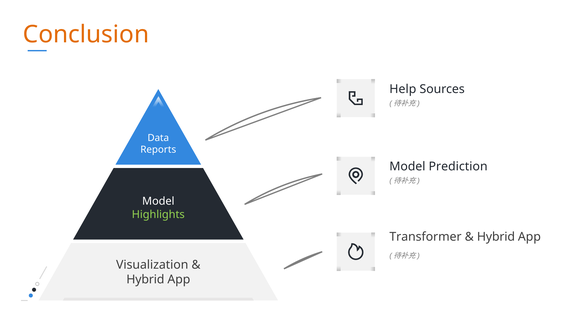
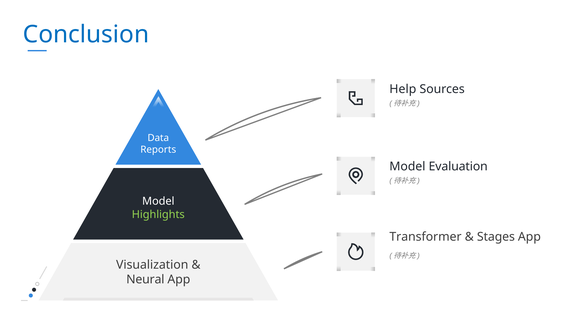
Conclusion colour: orange -> blue
Prediction: Prediction -> Evaluation
Hybrid at (496, 237): Hybrid -> Stages
Hybrid at (145, 280): Hybrid -> Neural
